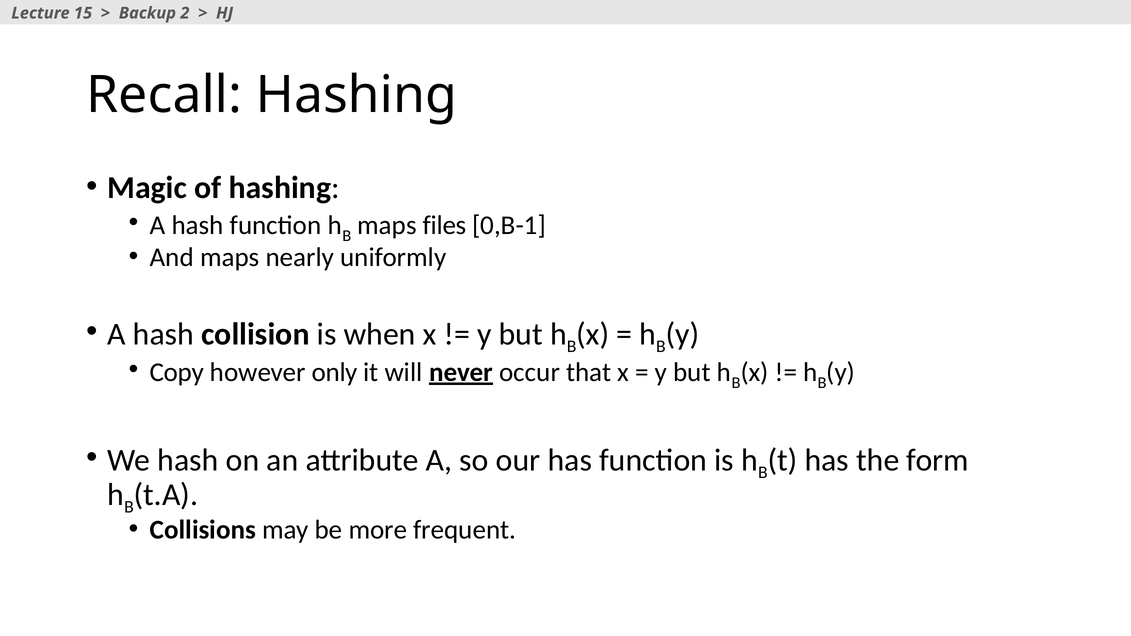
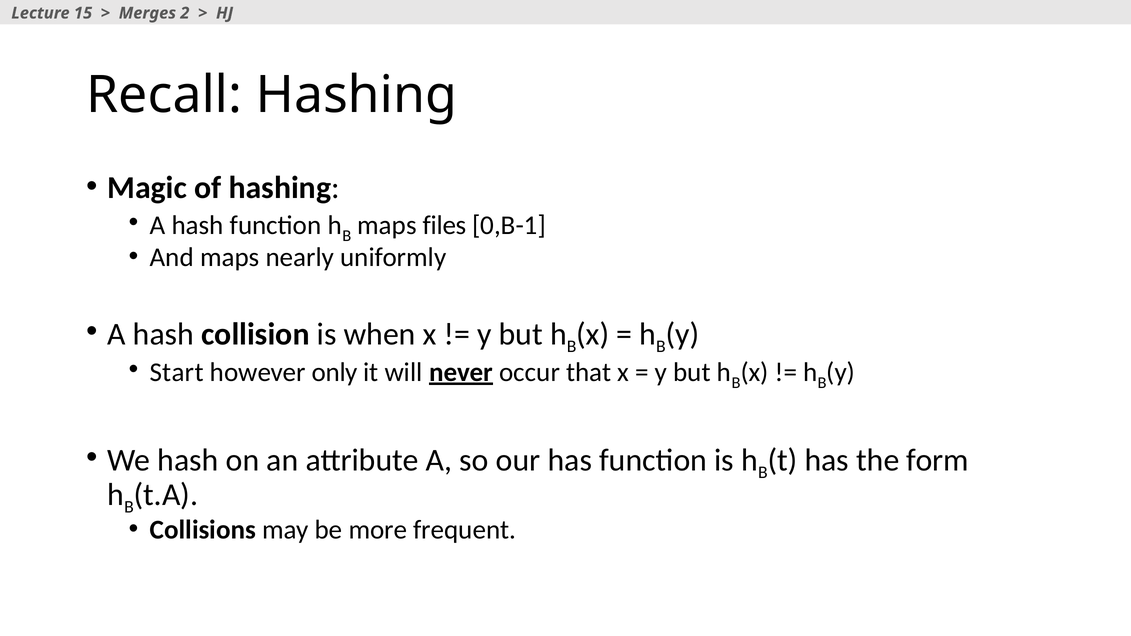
Backup: Backup -> Merges
Copy: Copy -> Start
